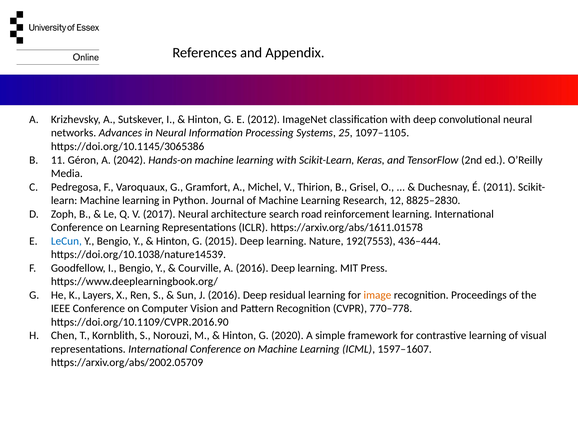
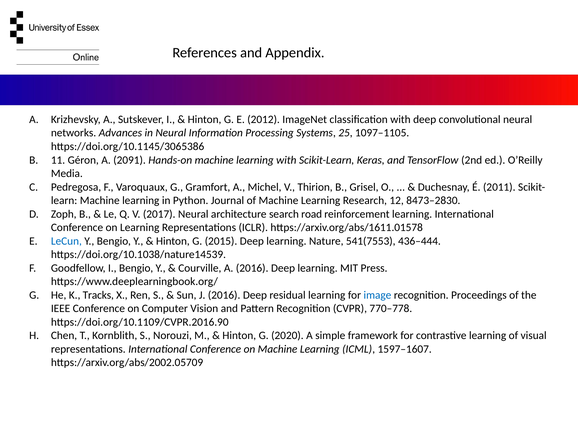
2042: 2042 -> 2091
8825–2830: 8825–2830 -> 8473–2830
192(7553: 192(7553 -> 541(7553
Layers: Layers -> Tracks
image colour: orange -> blue
